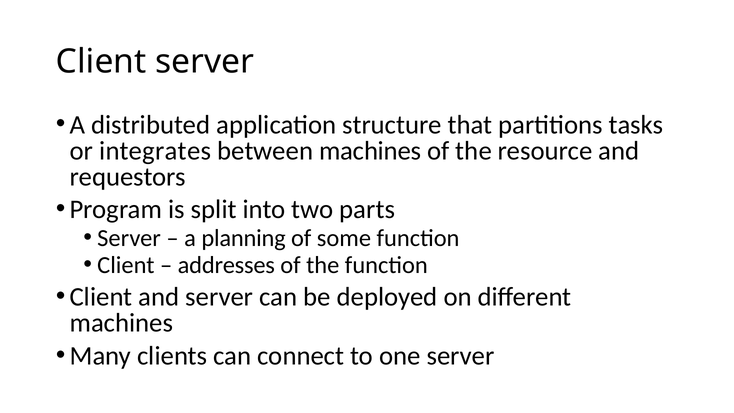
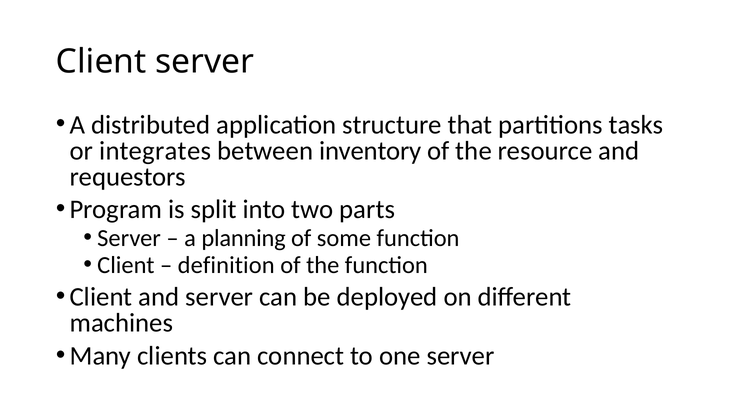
between machines: machines -> inventory
addresses: addresses -> definition
